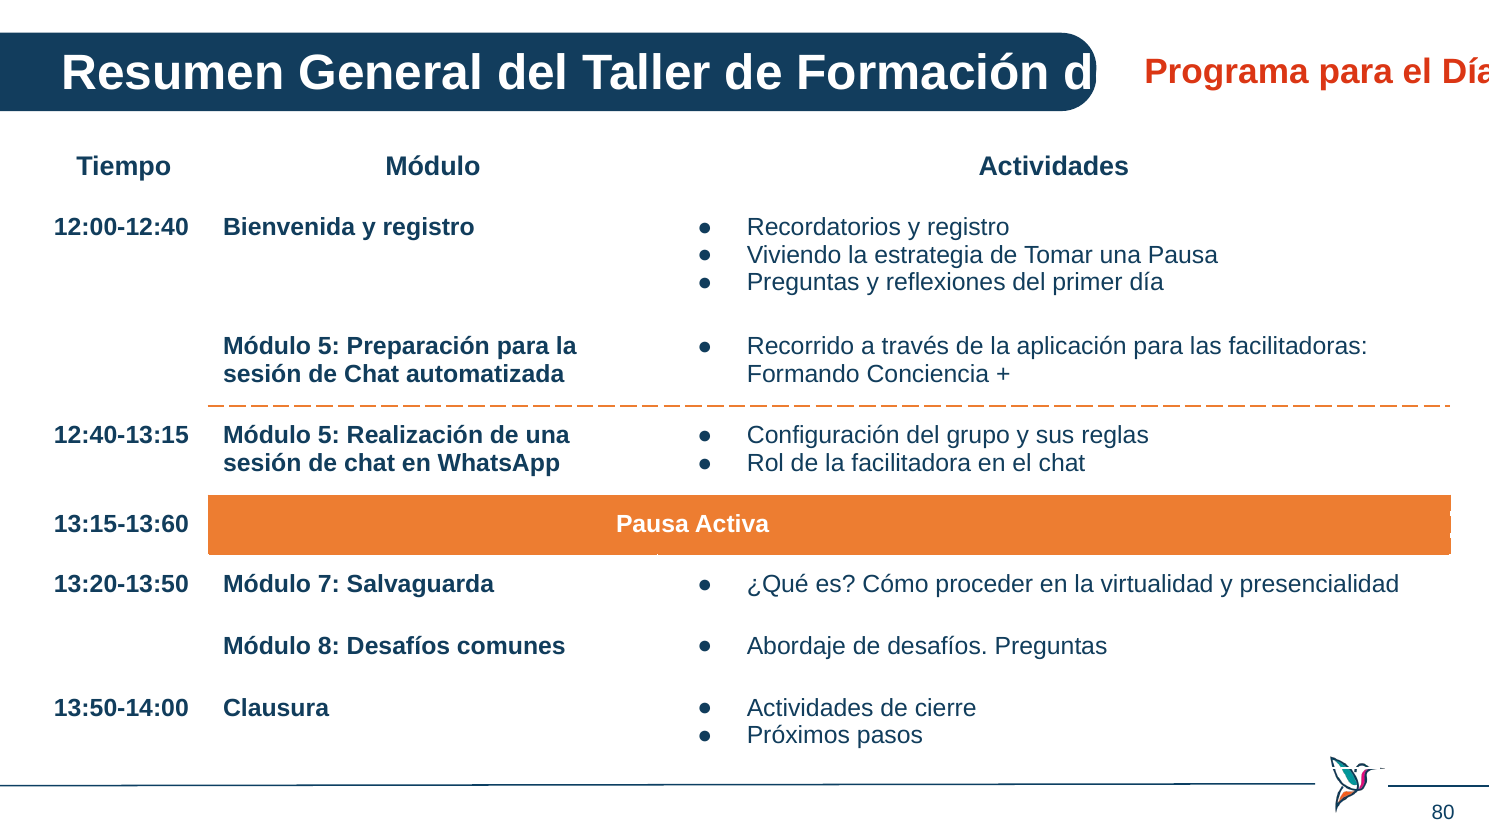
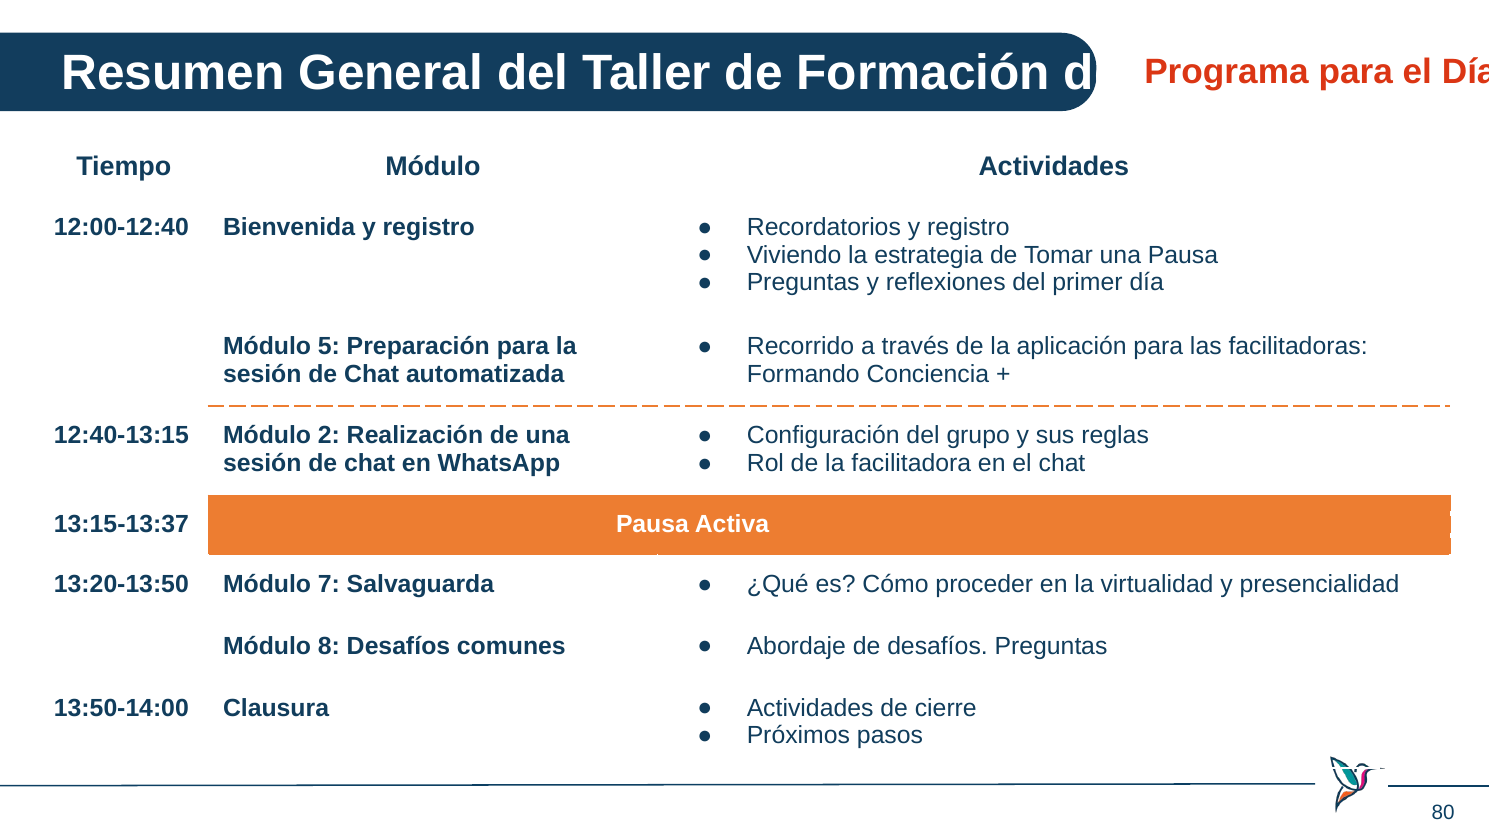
12:40-13:15 Módulo 5: 5 -> 2
13:15-13:60: 13:15-13:60 -> 13:15-13:37
